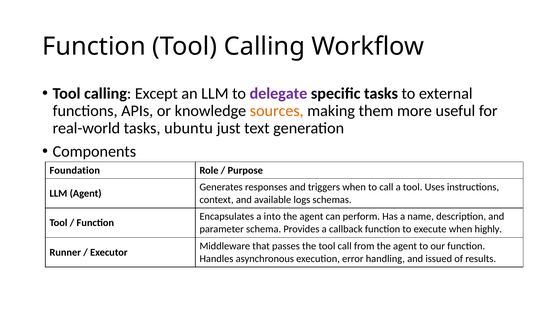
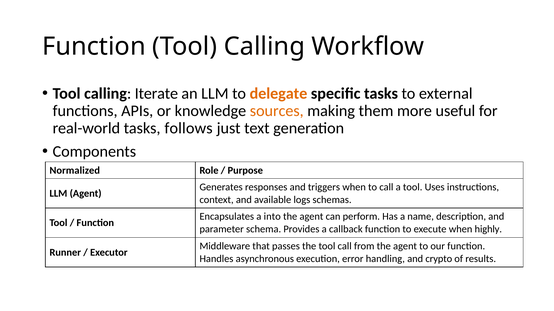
Except: Except -> Iterate
delegate colour: purple -> orange
ubuntu: ubuntu -> follows
Foundation: Foundation -> Normalized
issued: issued -> crypto
